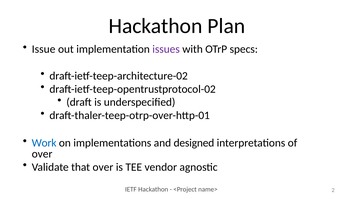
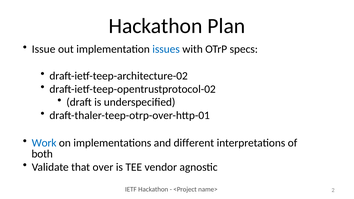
issues colour: purple -> blue
designed: designed -> different
over at (42, 154): over -> both
